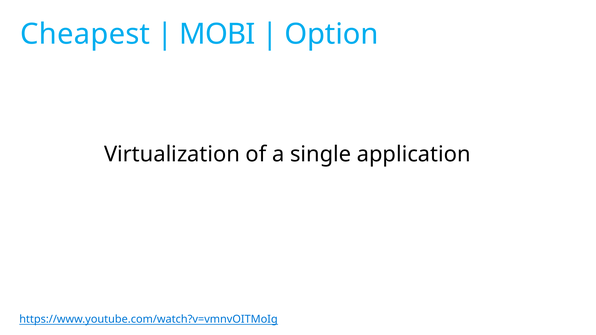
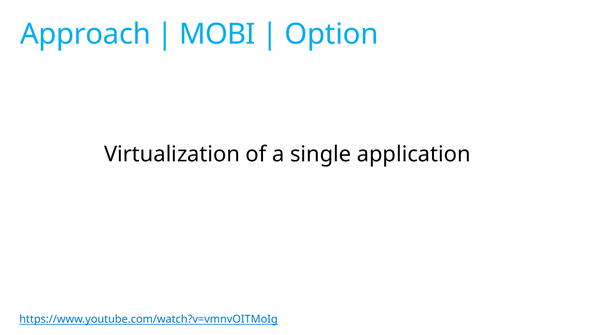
Cheapest: Cheapest -> Approach
